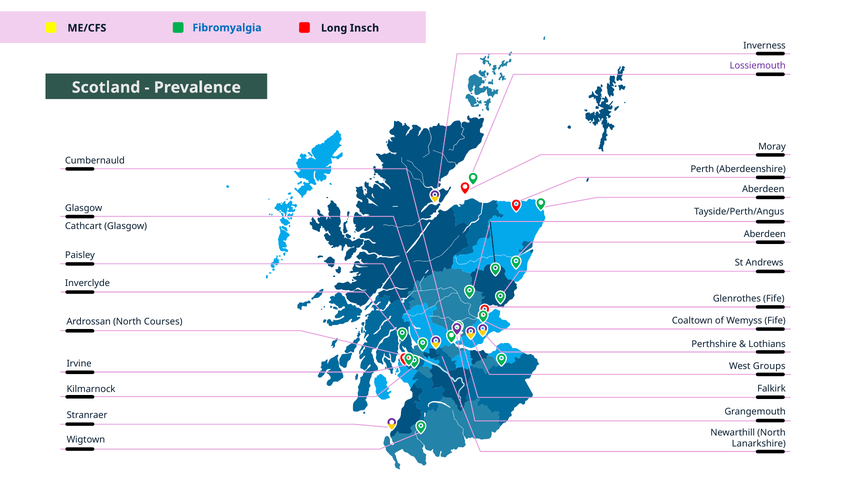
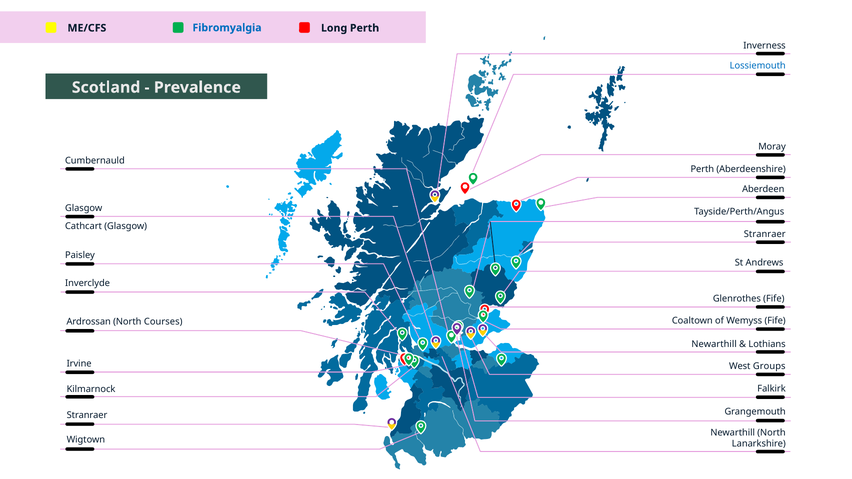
Long Insch: Insch -> Perth
Lossiemouth colour: purple -> blue
Aberdeen at (765, 234): Aberdeen -> Stranraer
Perthshire at (714, 344): Perthshire -> Newarthill
